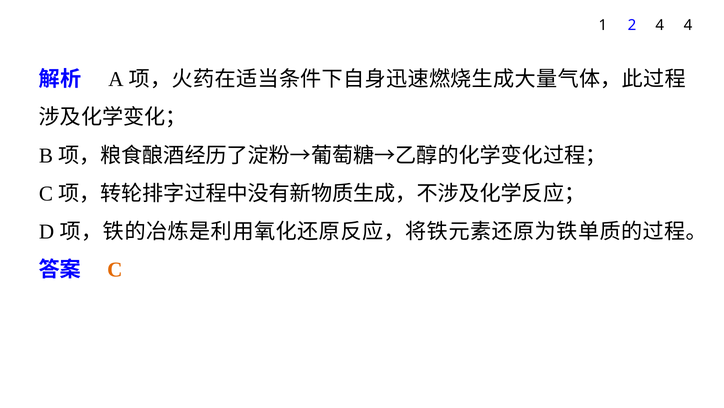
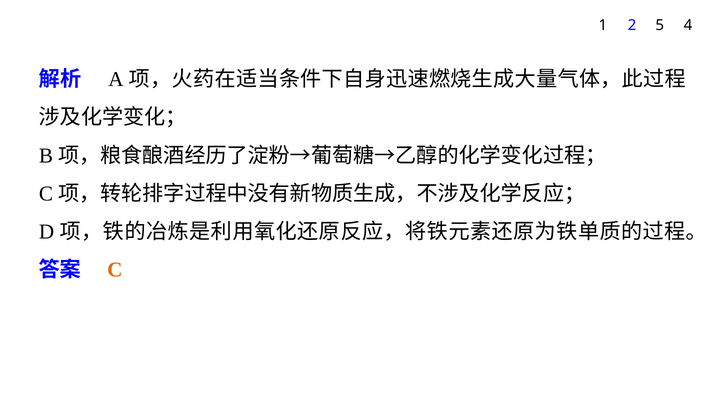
2 4: 4 -> 5
